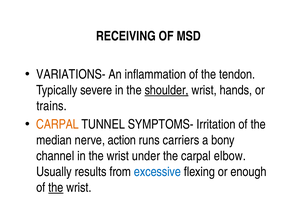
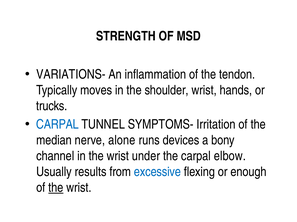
RECEIVING: RECEIVING -> STRENGTH
severe: severe -> moves
shoulder underline: present -> none
trains: trains -> trucks
CARPAL at (57, 125) colour: orange -> blue
action: action -> alone
carriers: carriers -> devices
